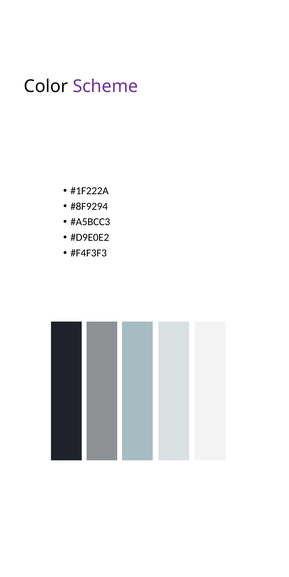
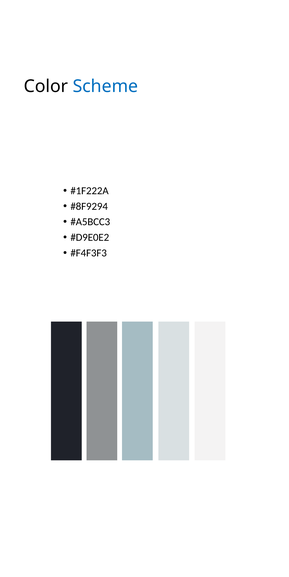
Scheme colour: purple -> blue
